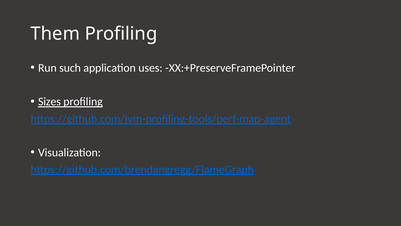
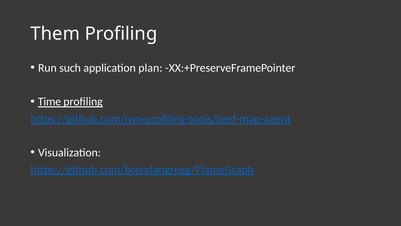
uses: uses -> plan
Sizes: Sizes -> Time
